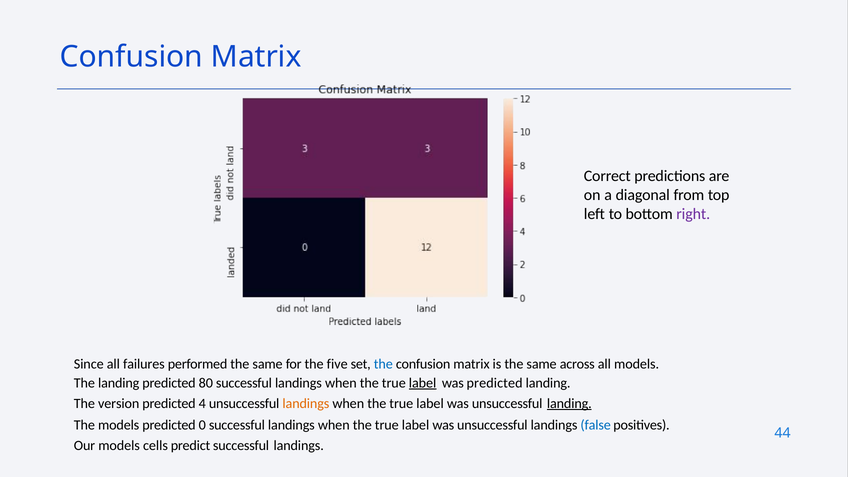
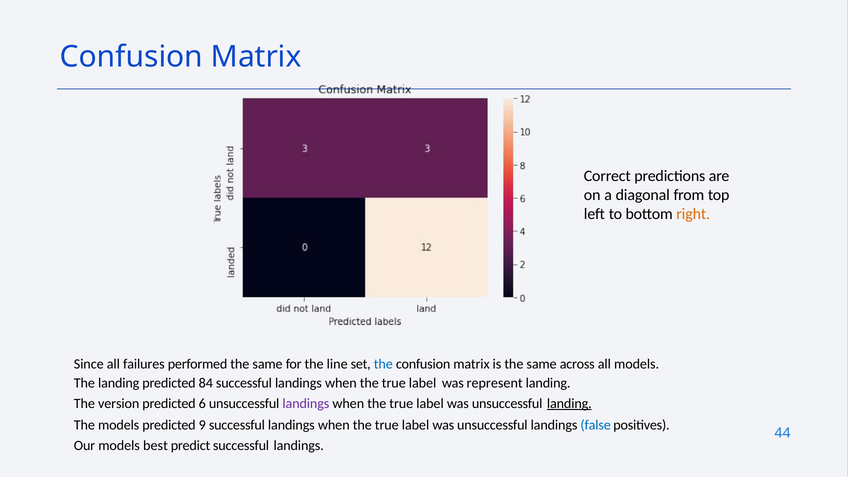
right colour: purple -> orange
five: five -> line
80: 80 -> 84
label at (423, 383) underline: present -> none
was predicted: predicted -> represent
4: 4 -> 6
landings at (306, 403) colour: orange -> purple
0: 0 -> 9
cells: cells -> best
